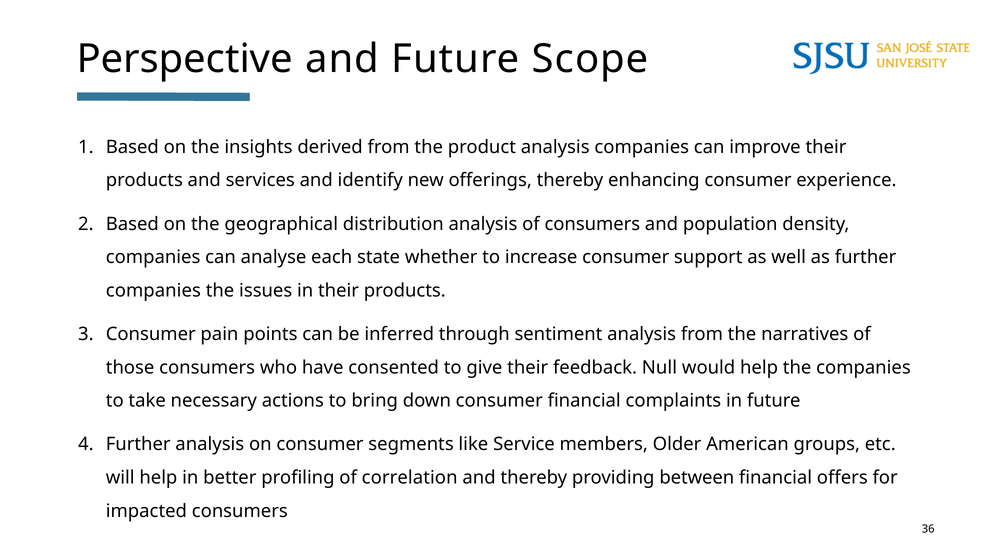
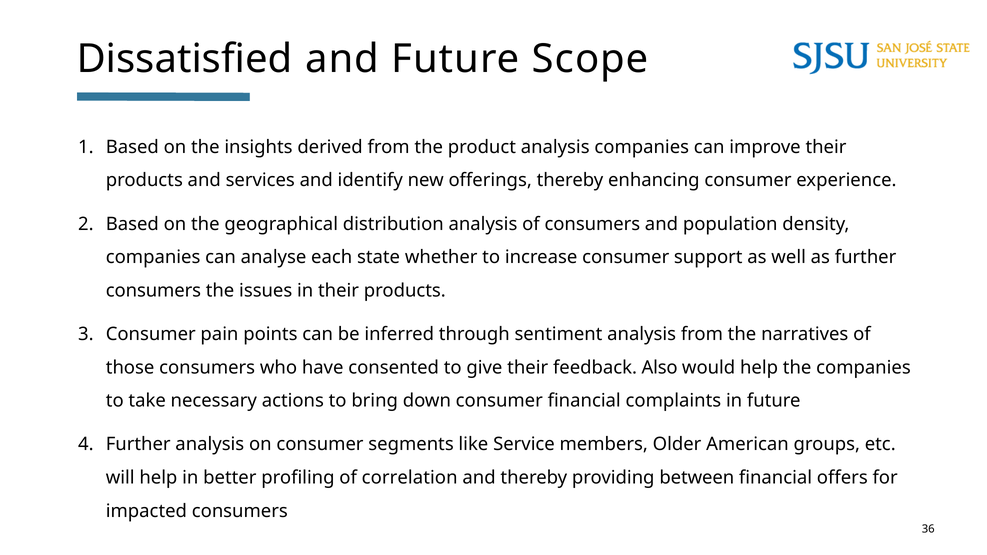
Perspective: Perspective -> Dissatisfied
companies at (153, 291): companies -> consumers
Null: Null -> Also
